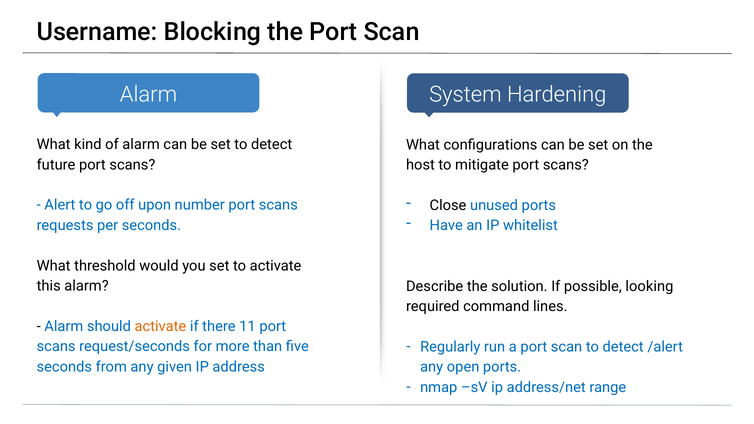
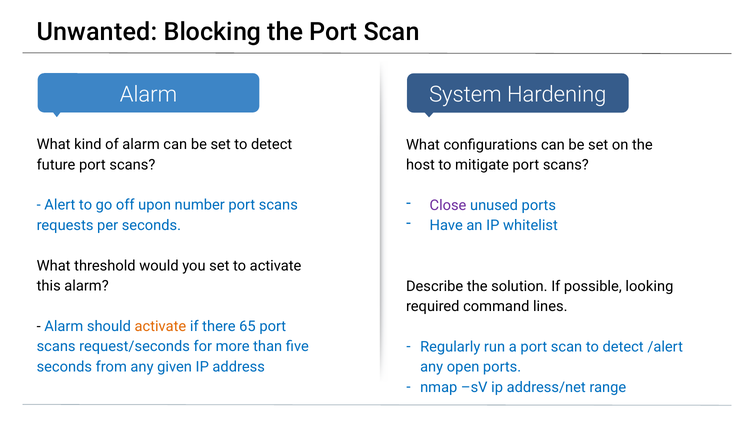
Username: Username -> Unwanted
Close colour: black -> purple
11: 11 -> 65
